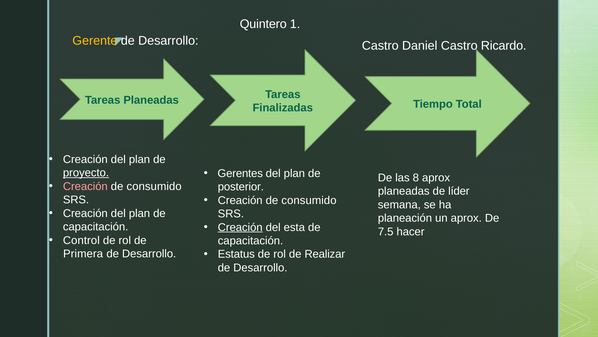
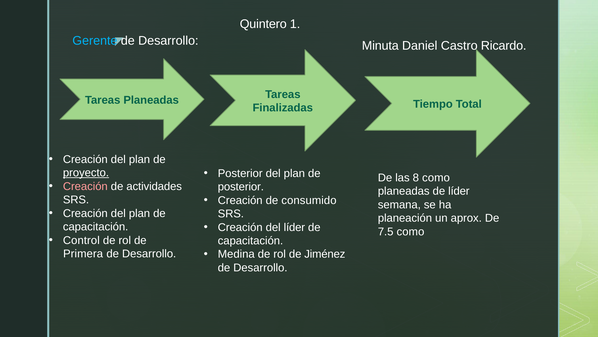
Gerente colour: yellow -> light blue
Castro at (380, 46): Castro -> Minuta
Gerentes at (240, 173): Gerentes -> Posterior
8 aprox: aprox -> como
consumido at (154, 186): consumido -> actividades
Creación at (240, 227) underline: present -> none
del esta: esta -> líder
7.5 hacer: hacer -> como
Estatus: Estatus -> Medina
Realizar: Realizar -> Jiménez
